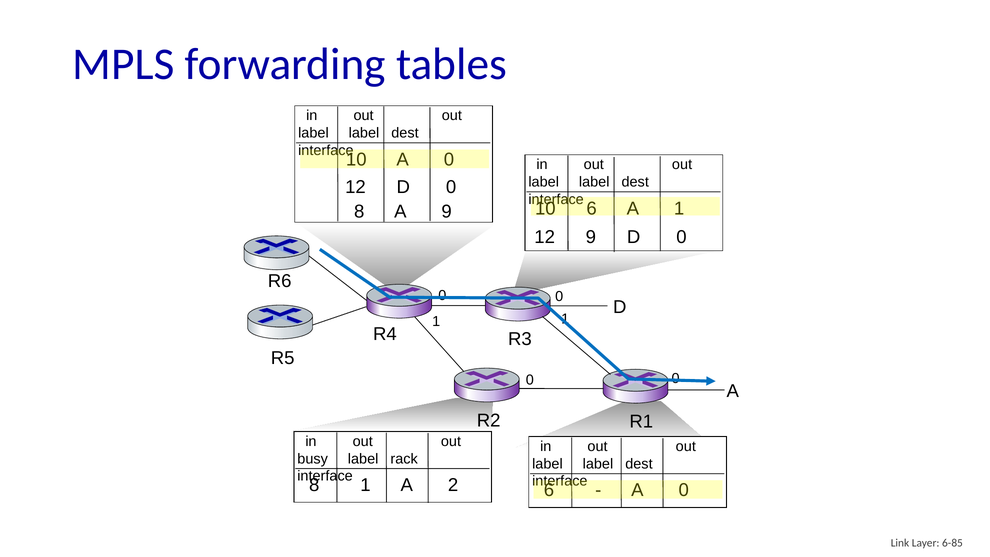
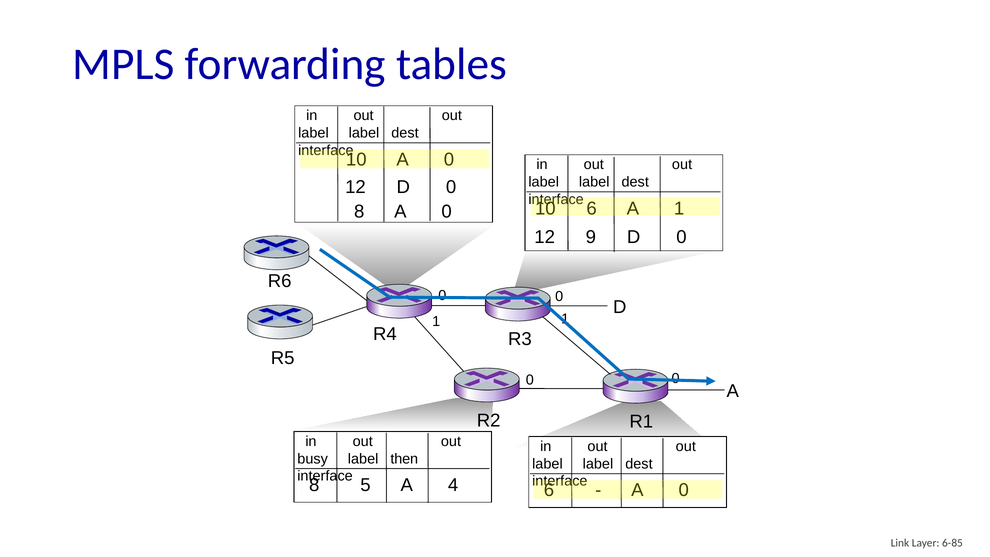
8 A 9: 9 -> 0
rack: rack -> then
1 at (366, 485): 1 -> 5
2: 2 -> 4
